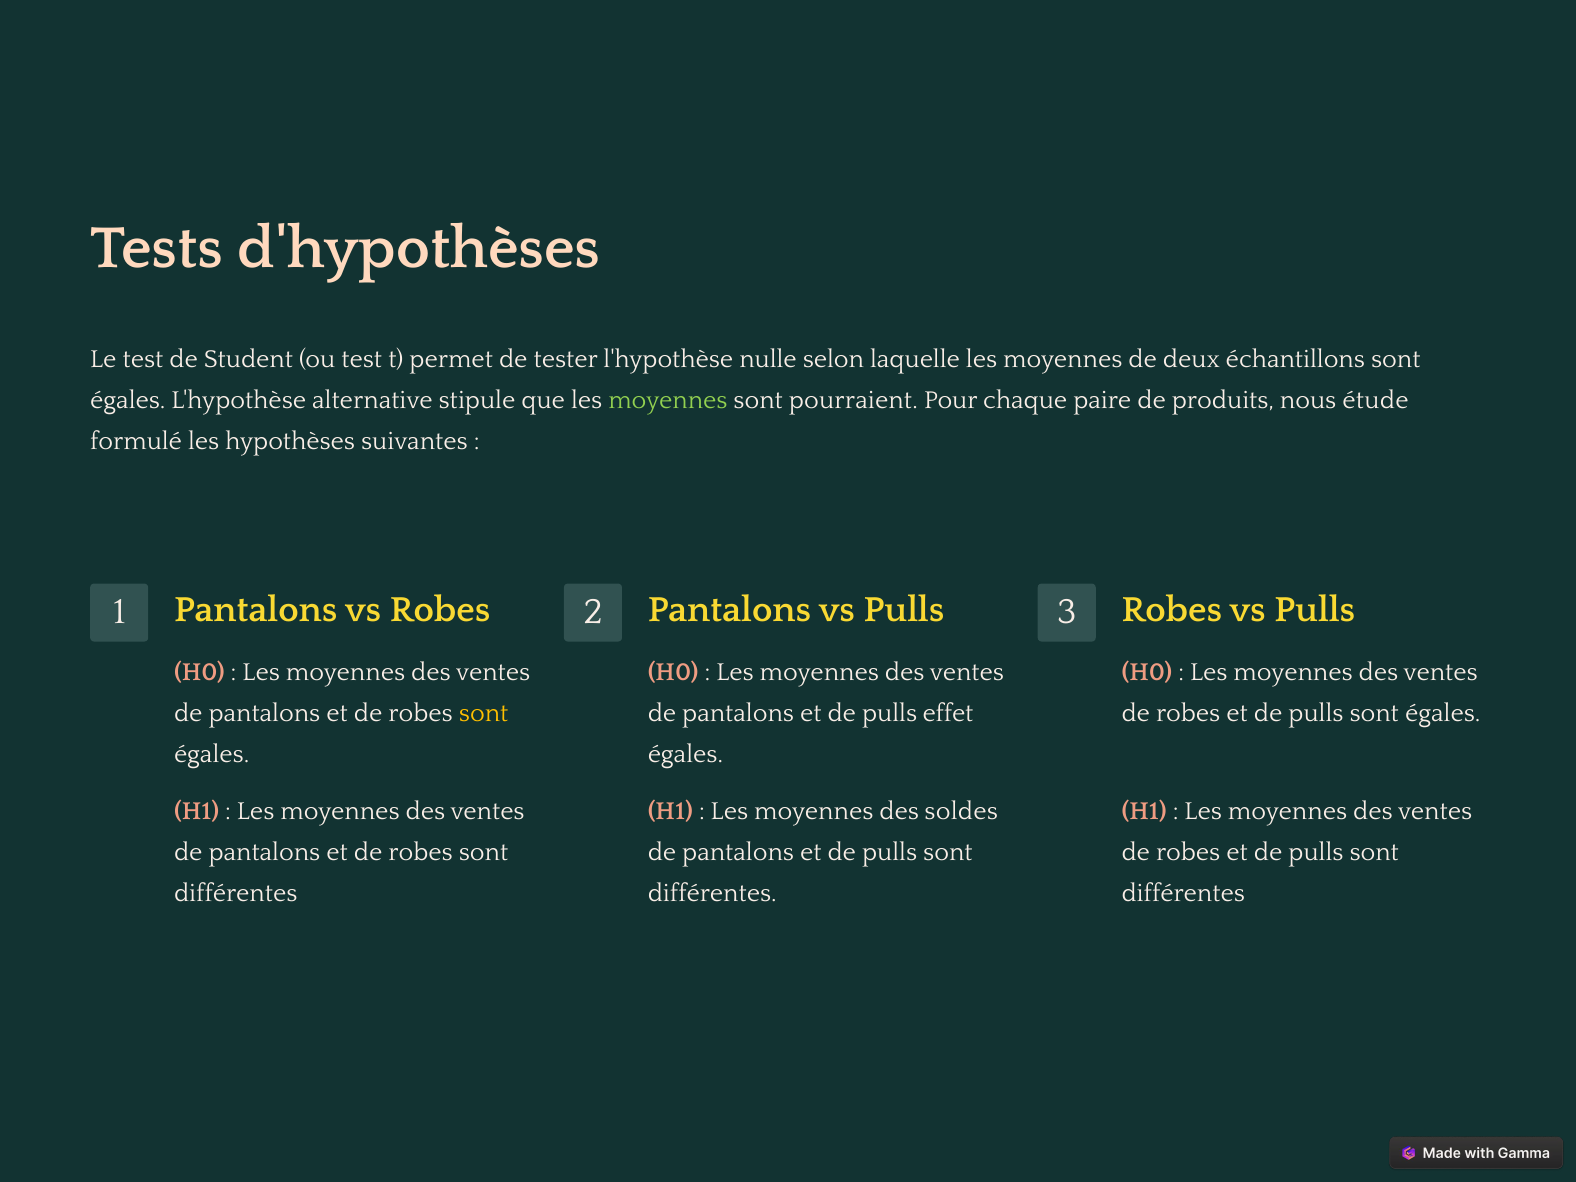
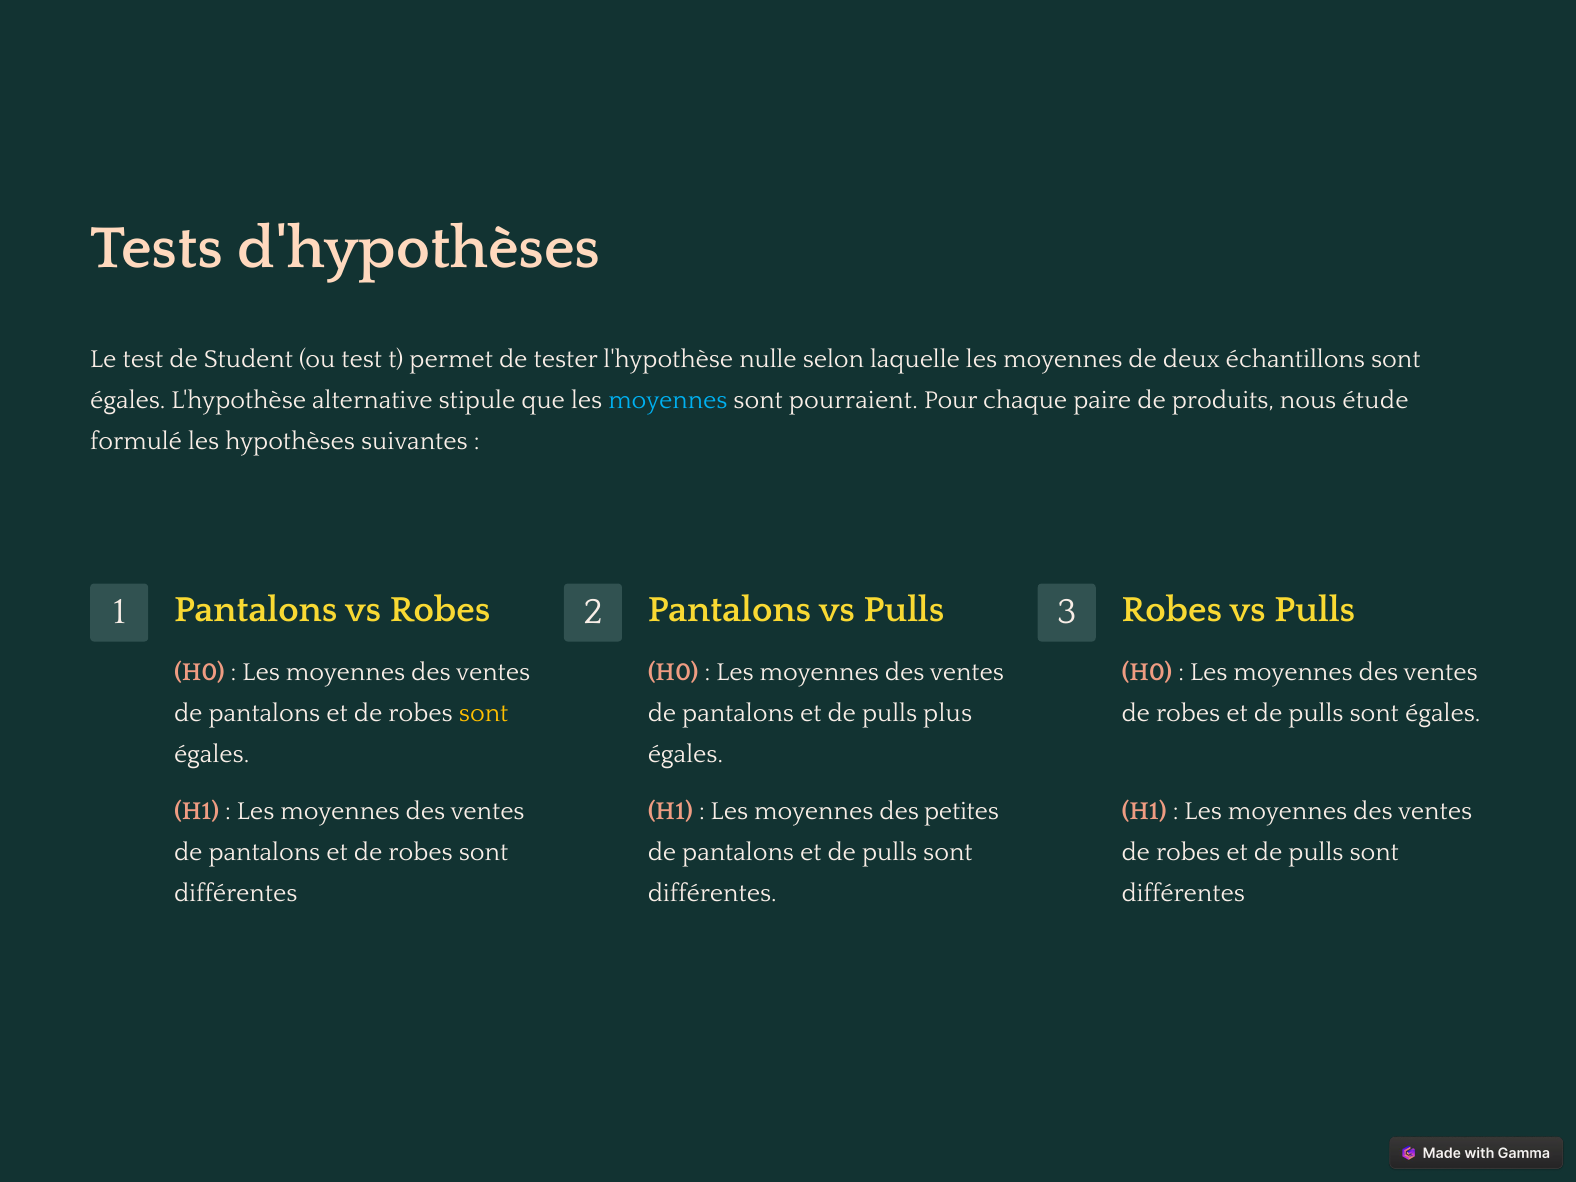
moyennes at (668, 400) colour: light green -> light blue
effet: effet -> plus
soldes: soldes -> petites
